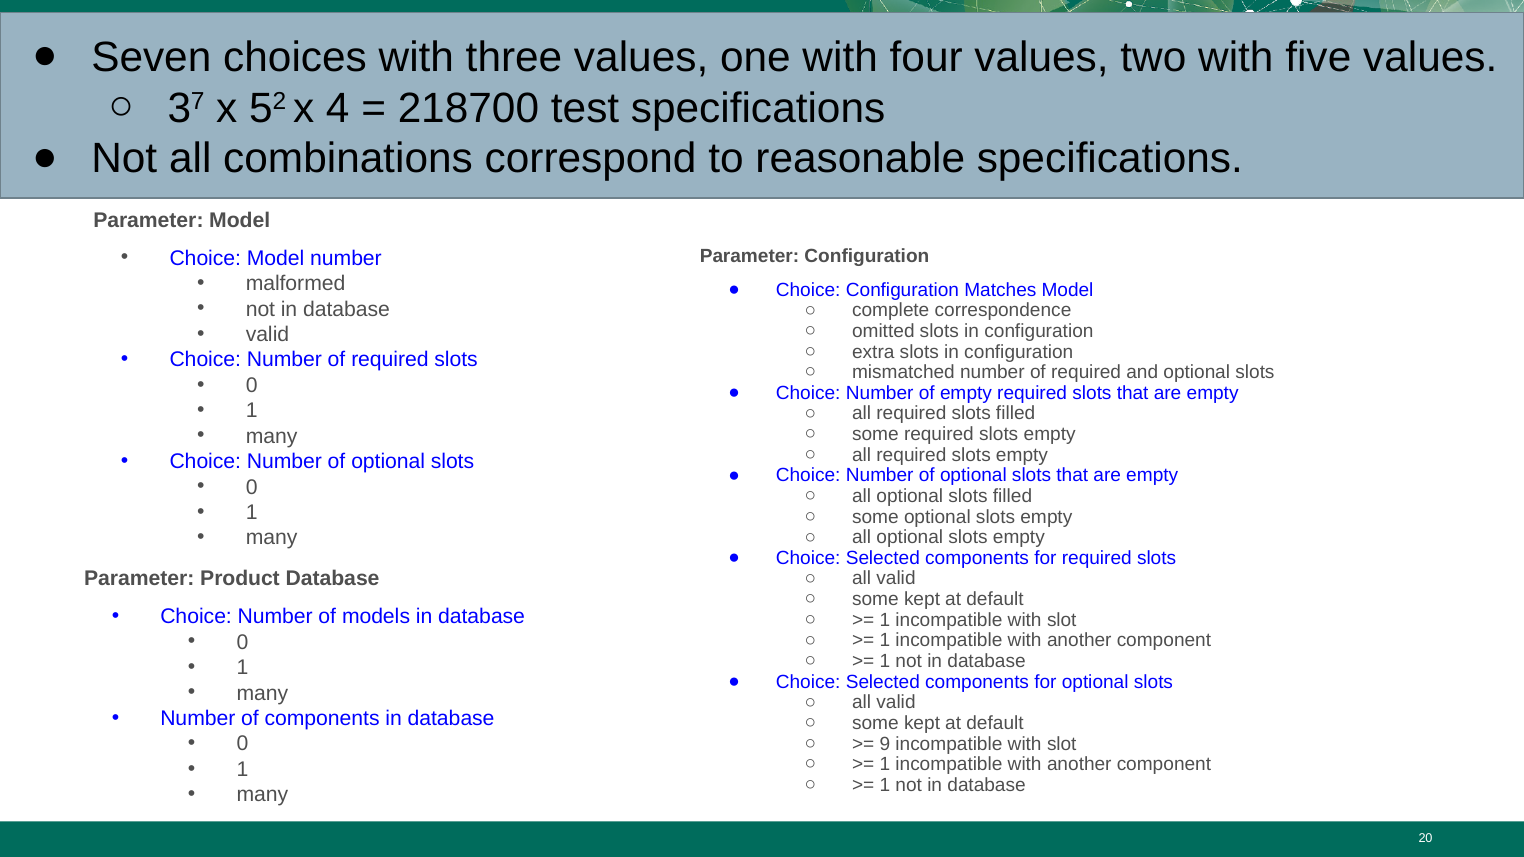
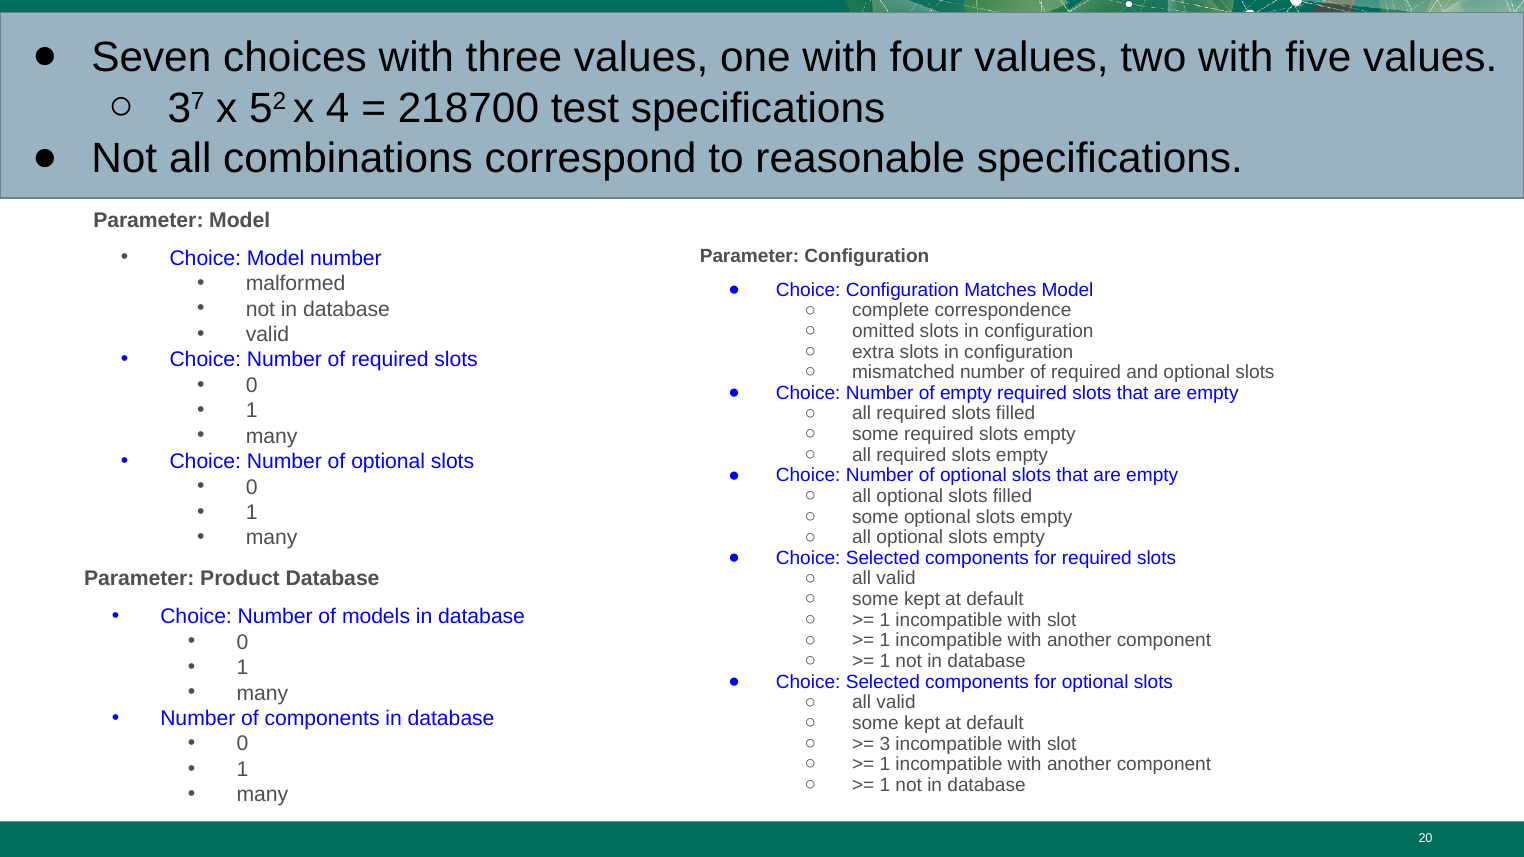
9: 9 -> 3
